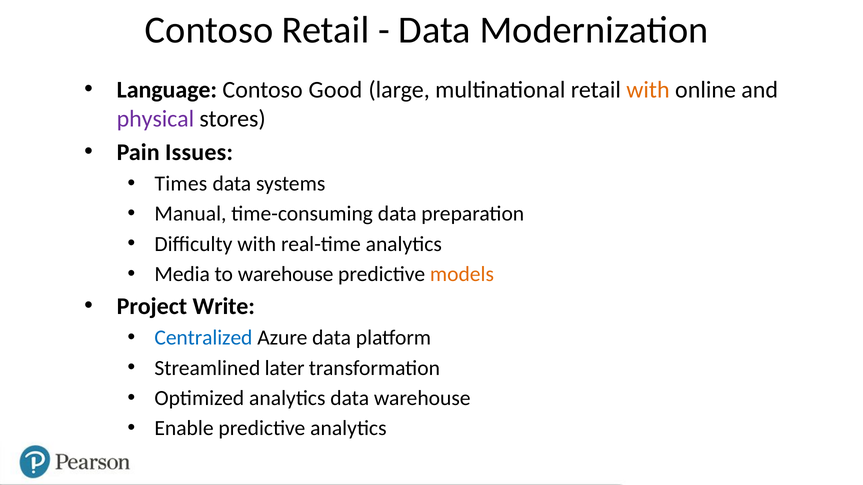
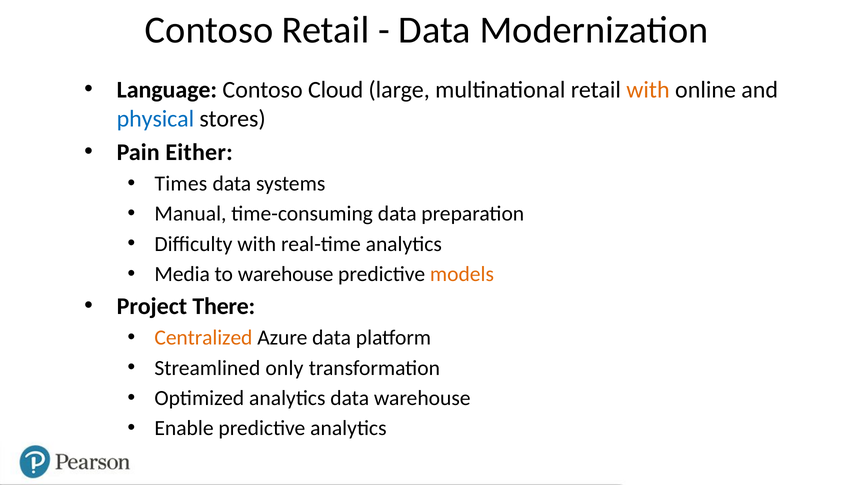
Good: Good -> Cloud
physical colour: purple -> blue
Issues: Issues -> Either
Write: Write -> There
Centralized colour: blue -> orange
later: later -> only
